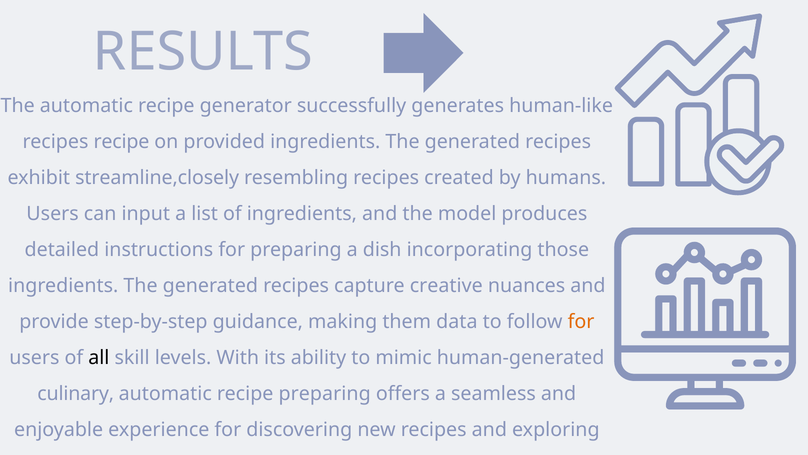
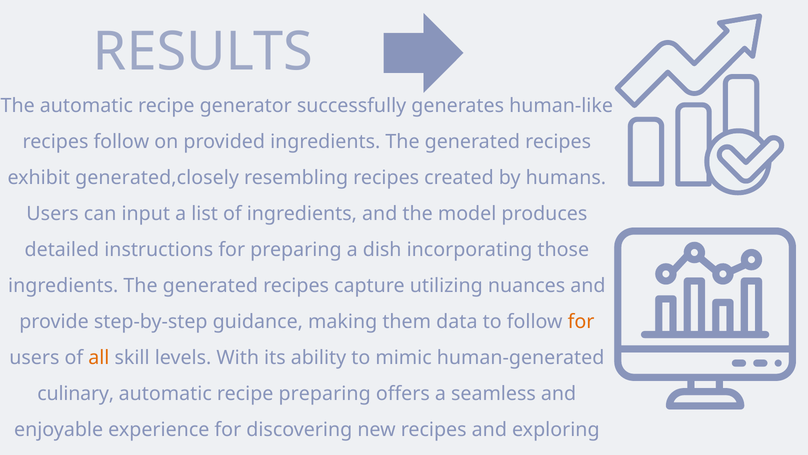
recipes recipe: recipe -> follow
streamline,closely: streamline,closely -> generated,closely
creative: creative -> utilizing
all colour: black -> orange
